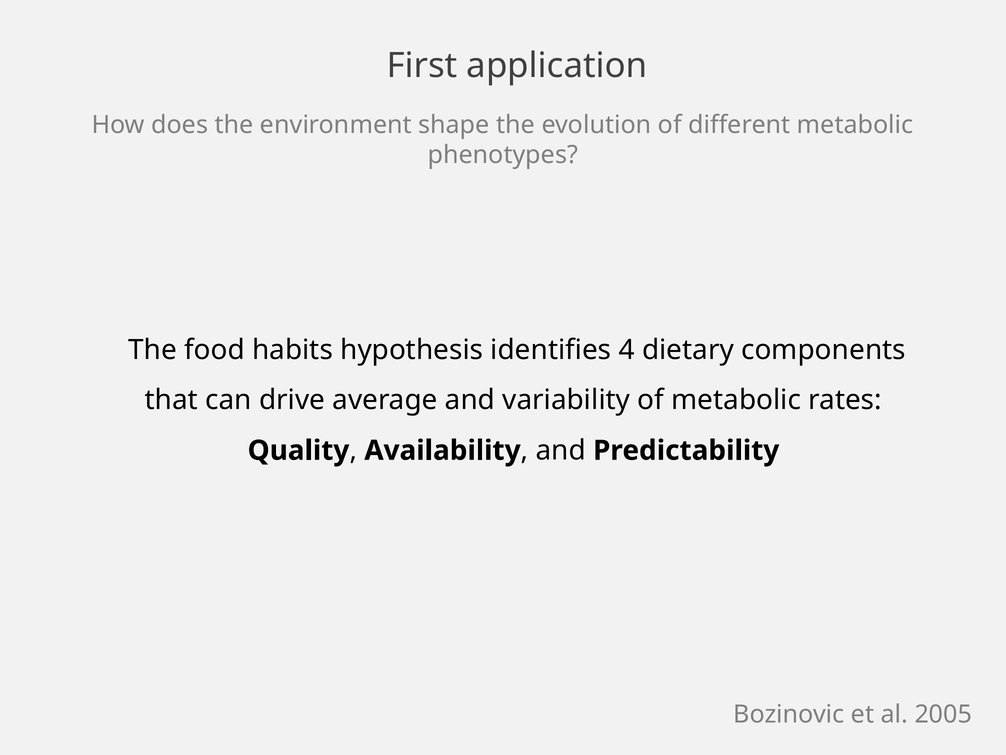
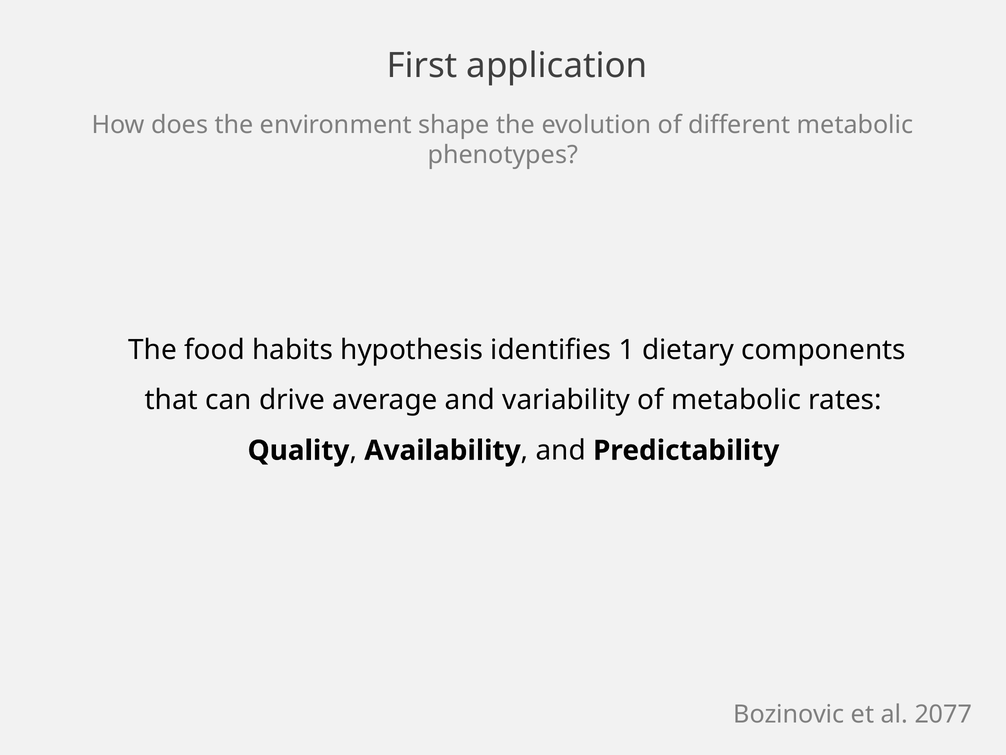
4: 4 -> 1
2005: 2005 -> 2077
